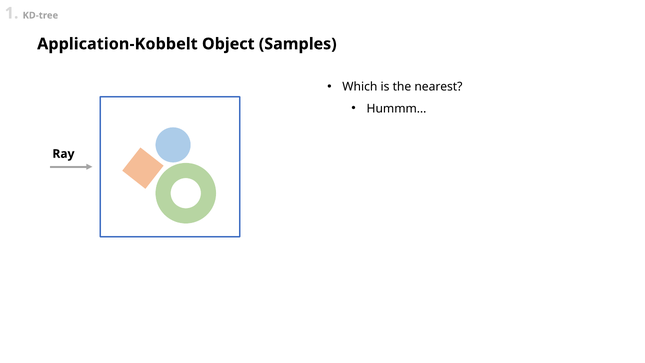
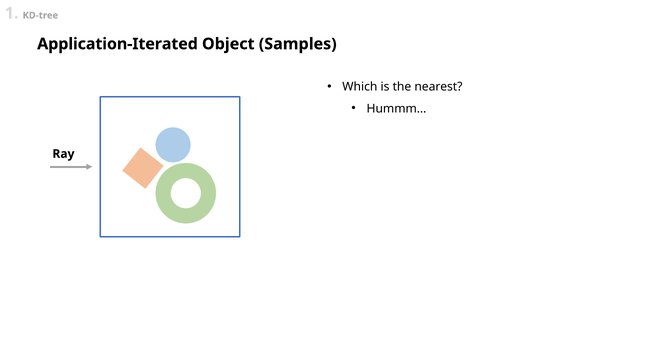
Application-Kobbelt: Application-Kobbelt -> Application-Iterated
